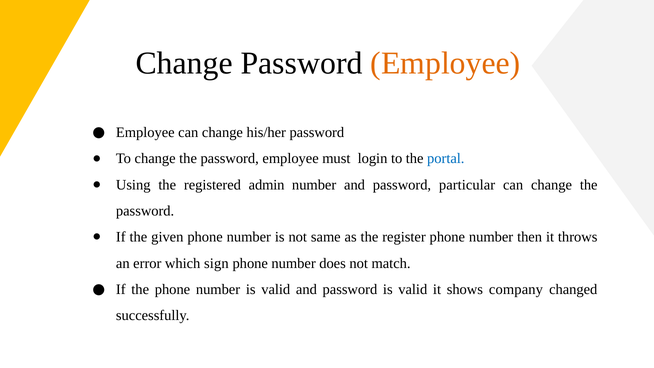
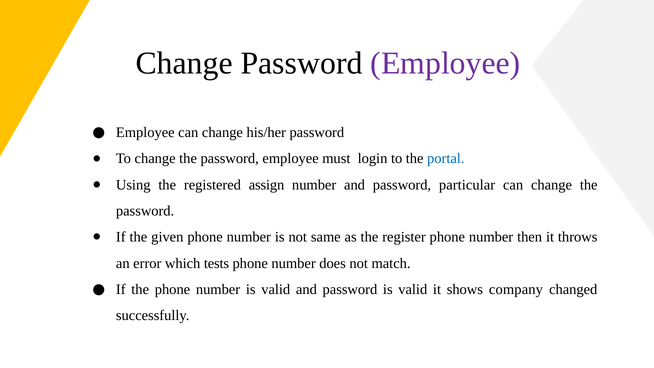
Employee at (446, 63) colour: orange -> purple
admin: admin -> assign
sign: sign -> tests
